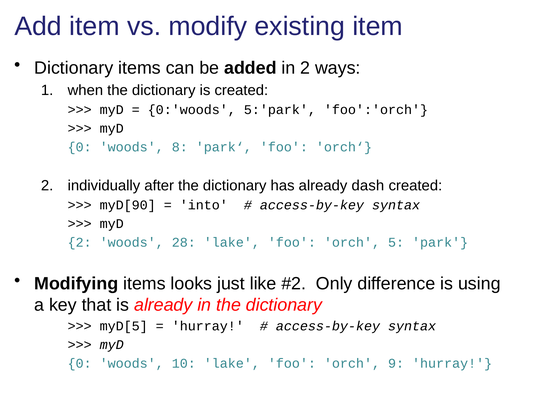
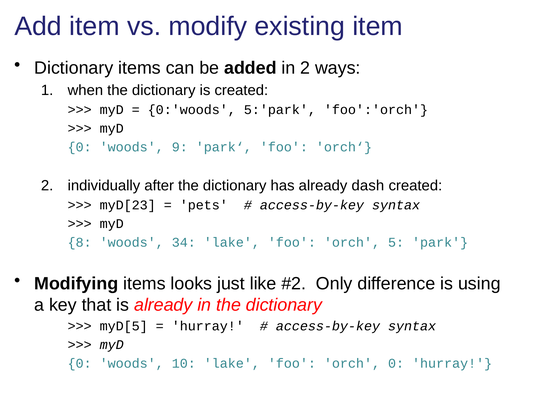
8: 8 -> 9
myD[90: myD[90 -> myD[23
into: into -> pets
2 at (80, 243): 2 -> 8
28: 28 -> 34
orch 9: 9 -> 0
